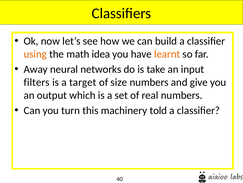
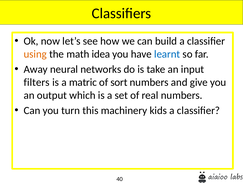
learnt colour: orange -> blue
target: target -> matric
size: size -> sort
told: told -> kids
